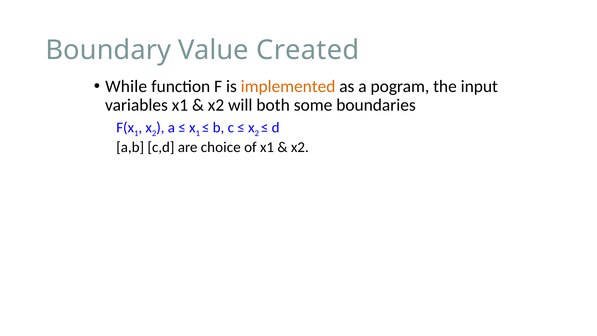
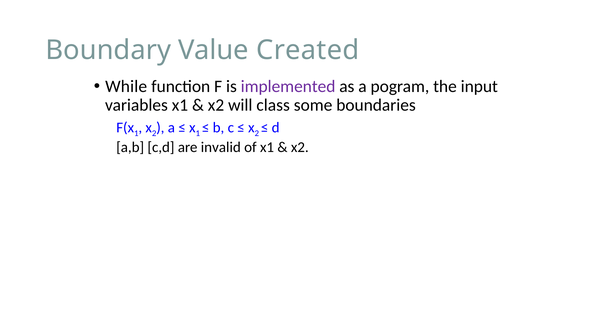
implemented colour: orange -> purple
both: both -> class
choice: choice -> invalid
